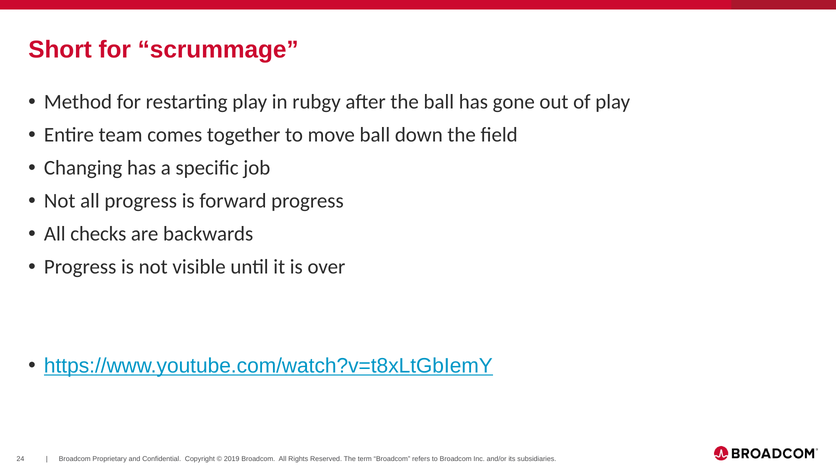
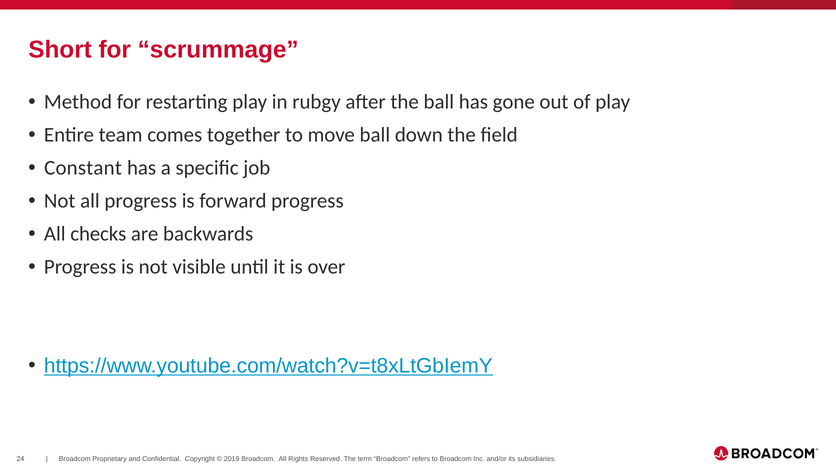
Changing: Changing -> Constant
